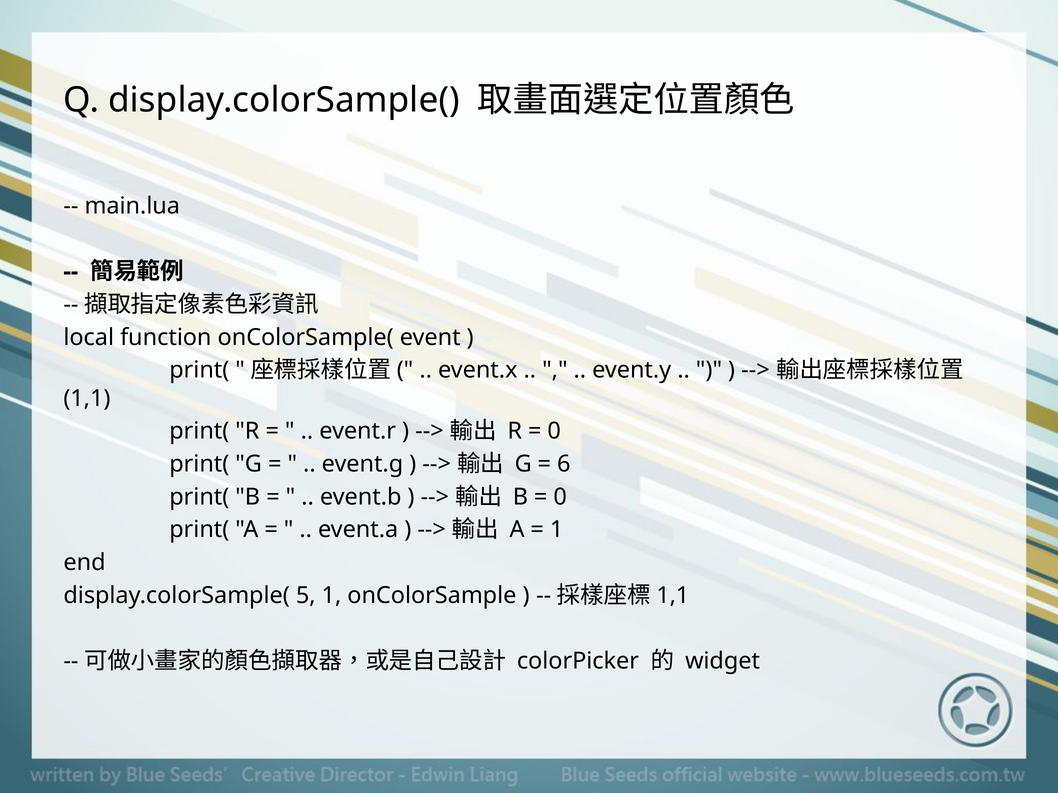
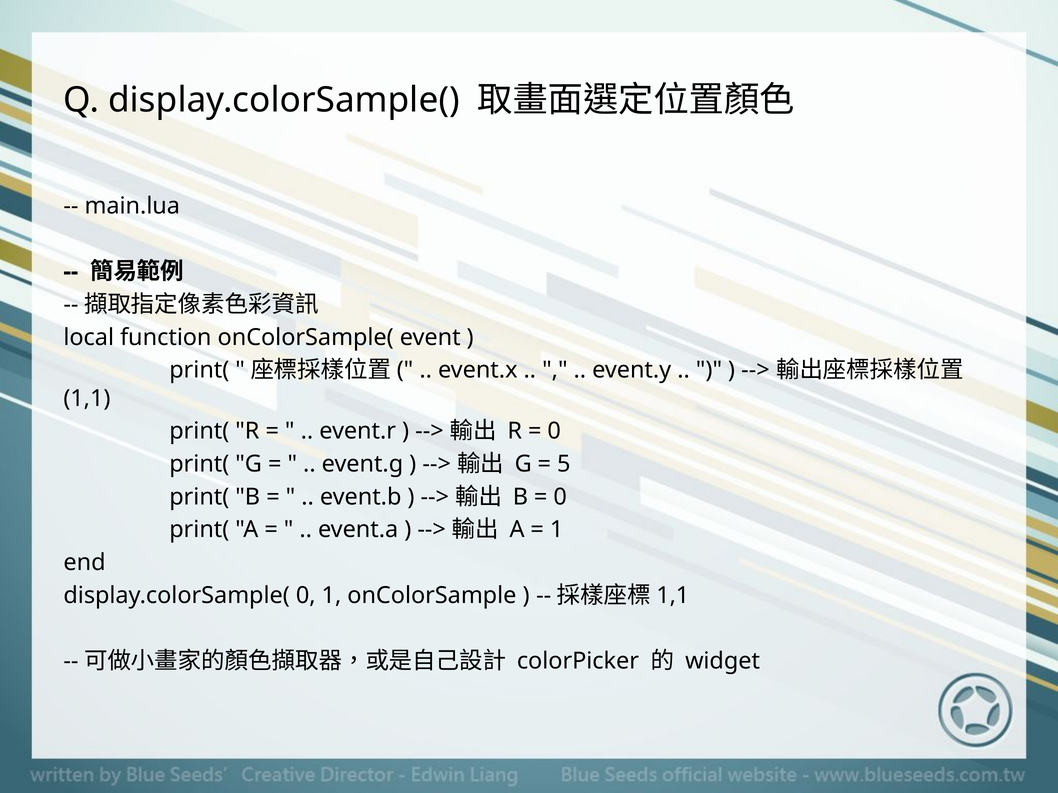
6: 6 -> 5
display.colorSample( 5: 5 -> 0
